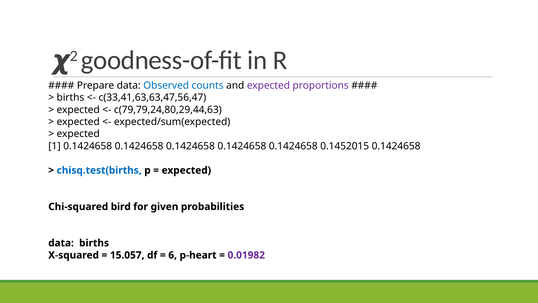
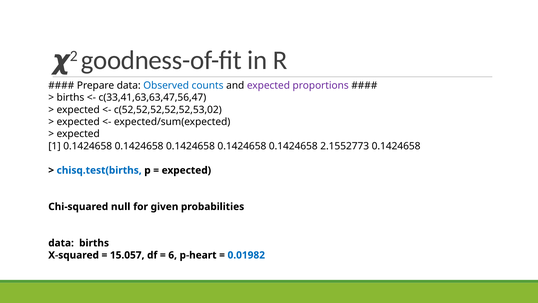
c(79,79,24,80,29,44,63: c(79,79,24,80,29,44,63 -> c(52,52,52,52,52,53,02
0.1452015: 0.1452015 -> 2.1552773
bird: bird -> null
0.01982 colour: purple -> blue
